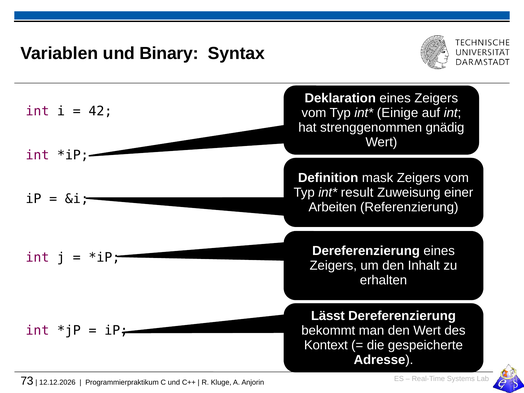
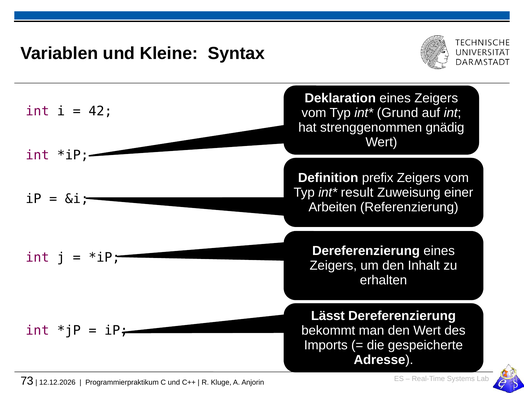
Binary: Binary -> Kleine
Einige: Einige -> Grund
mask: mask -> prefix
Kontext: Kontext -> Imports
